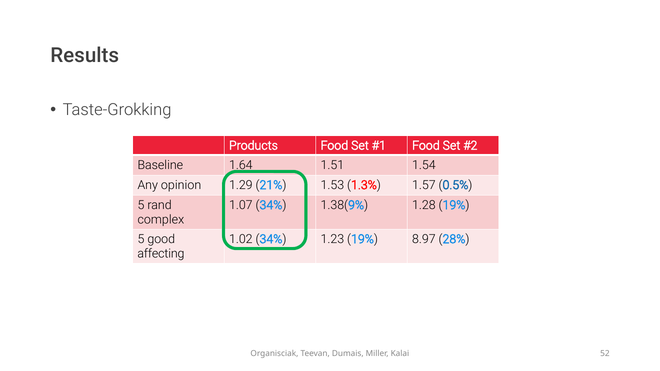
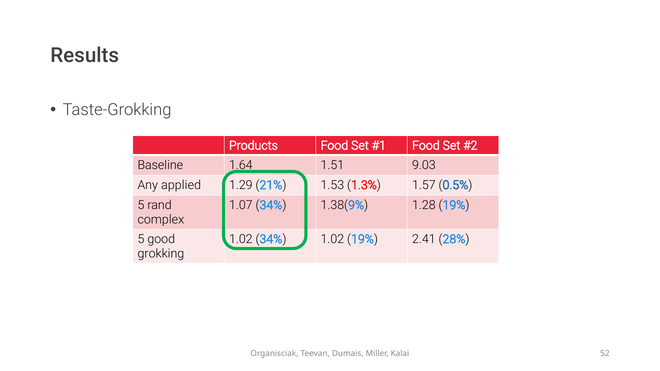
1.54: 1.54 -> 9.03
opinion: opinion -> applied
34% 1.23: 1.23 -> 1.02
8.97: 8.97 -> 2.41
affecting: affecting -> grokking
